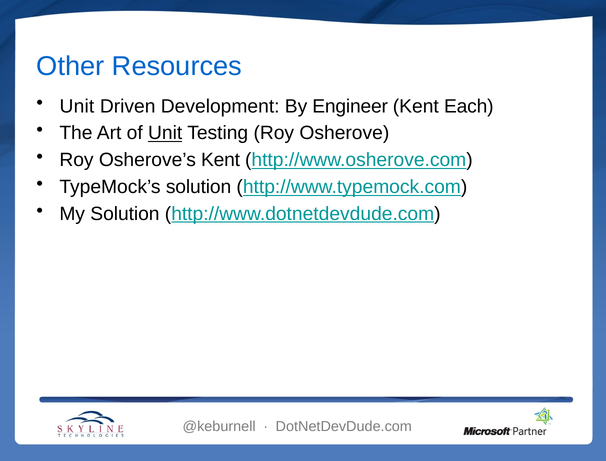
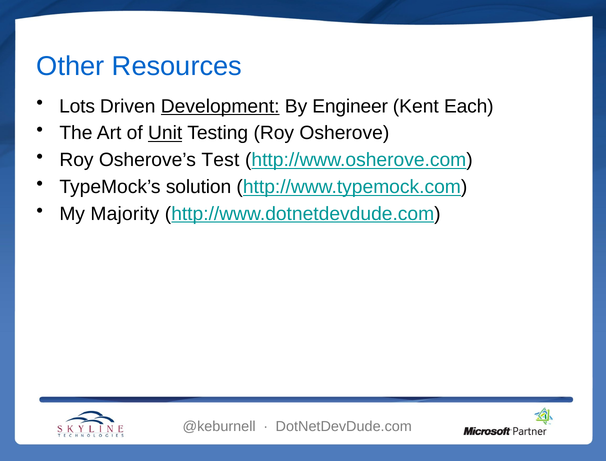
Unit at (77, 106): Unit -> Lots
Development underline: none -> present
Osherove’s Kent: Kent -> Test
My Solution: Solution -> Majority
